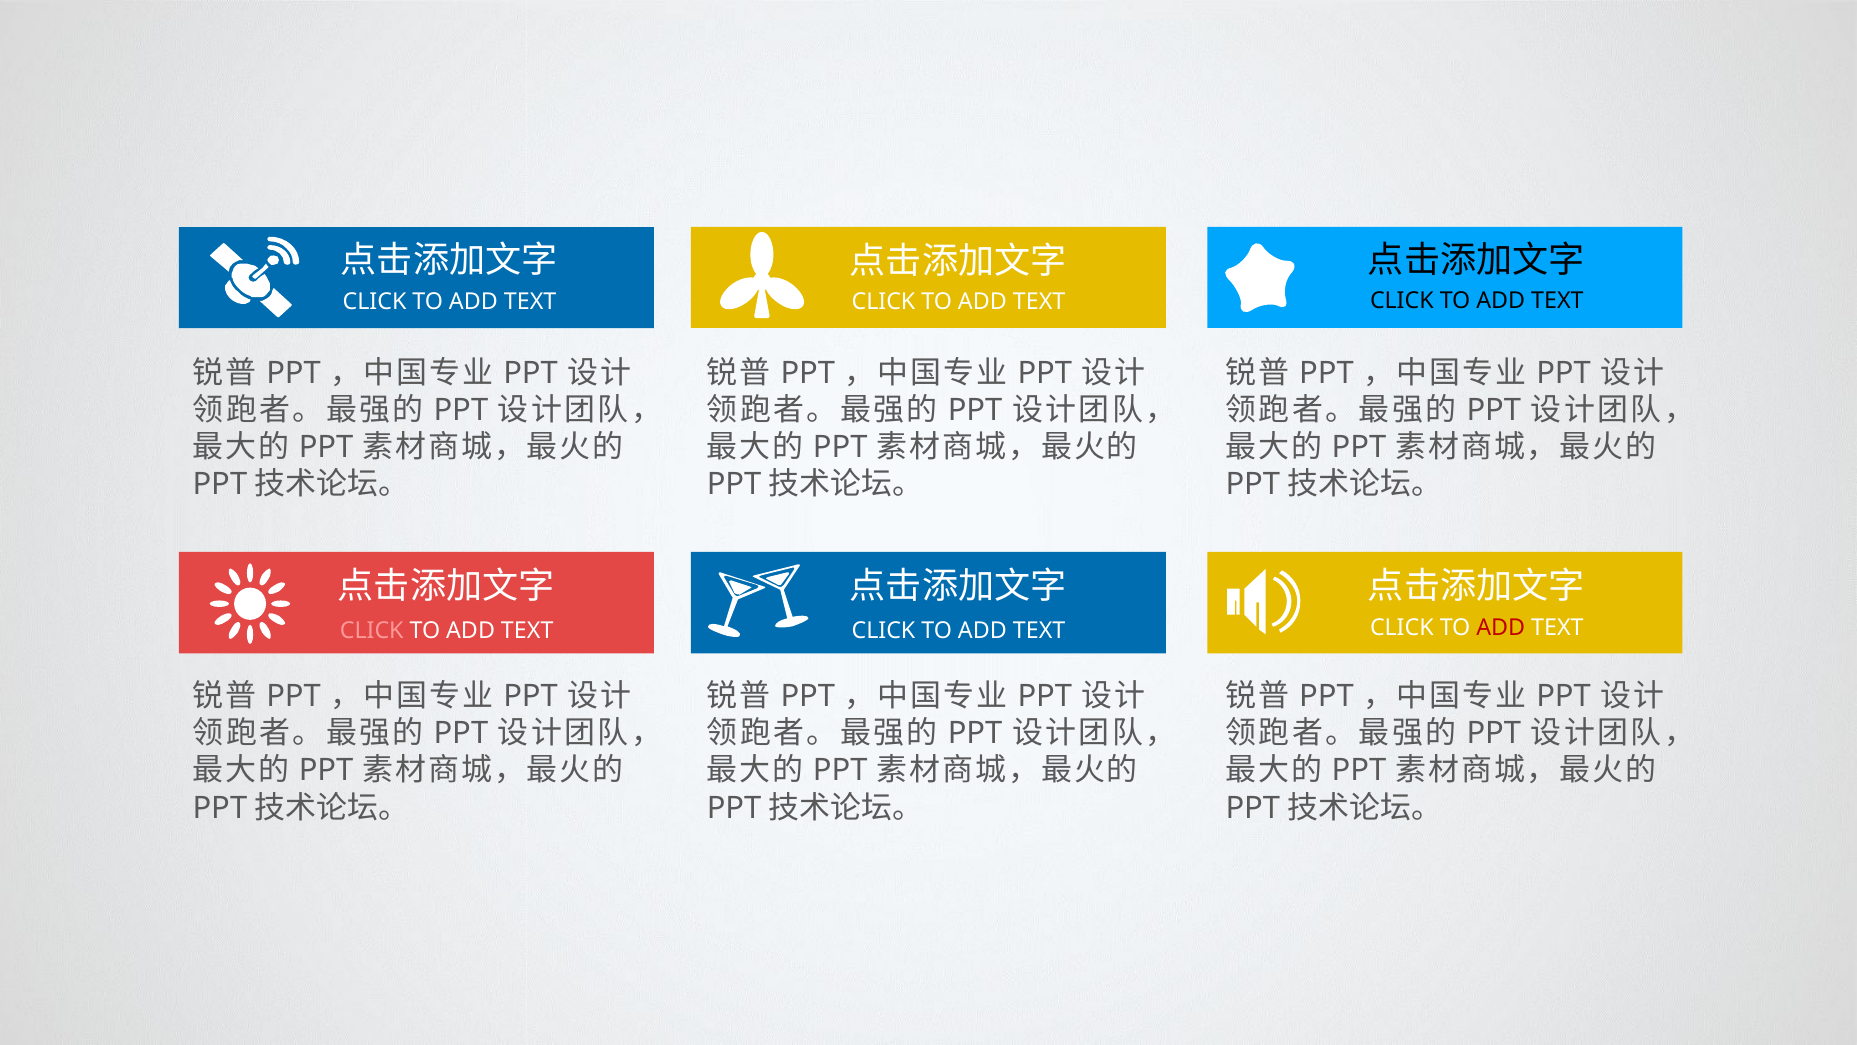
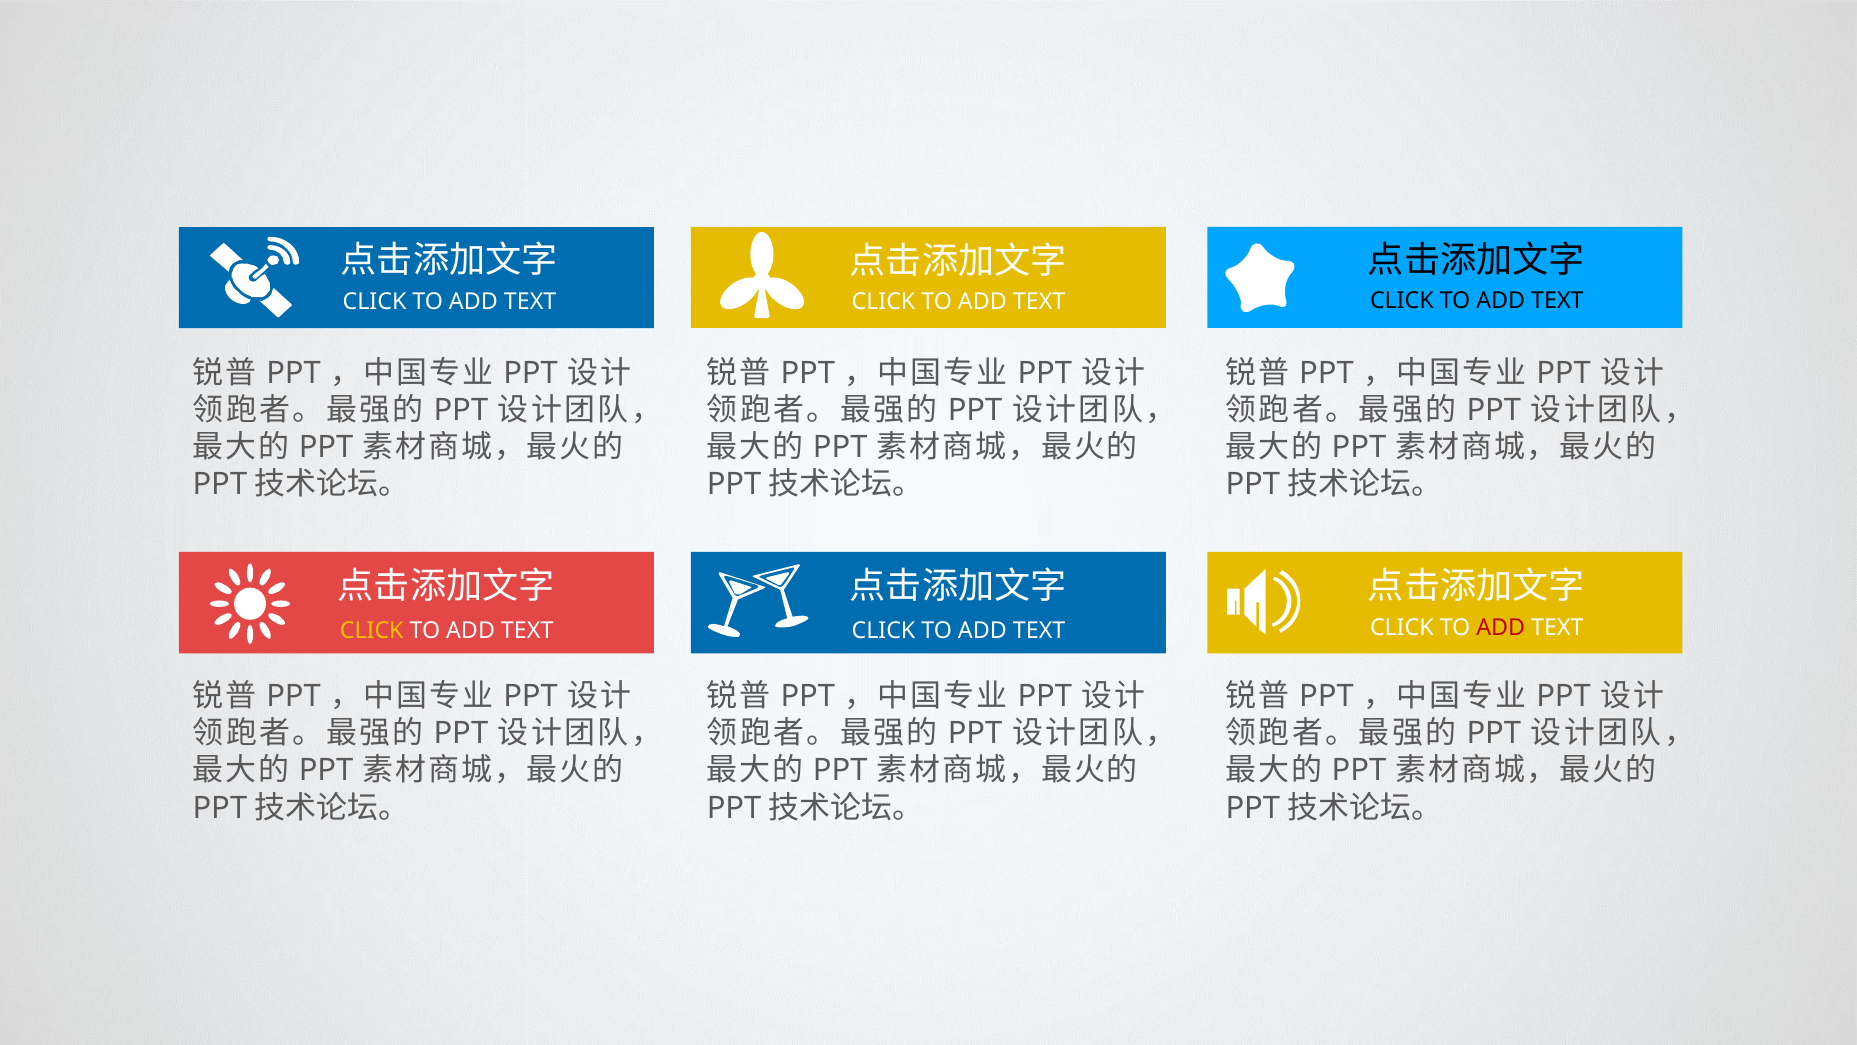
CLICK at (372, 630) colour: pink -> yellow
